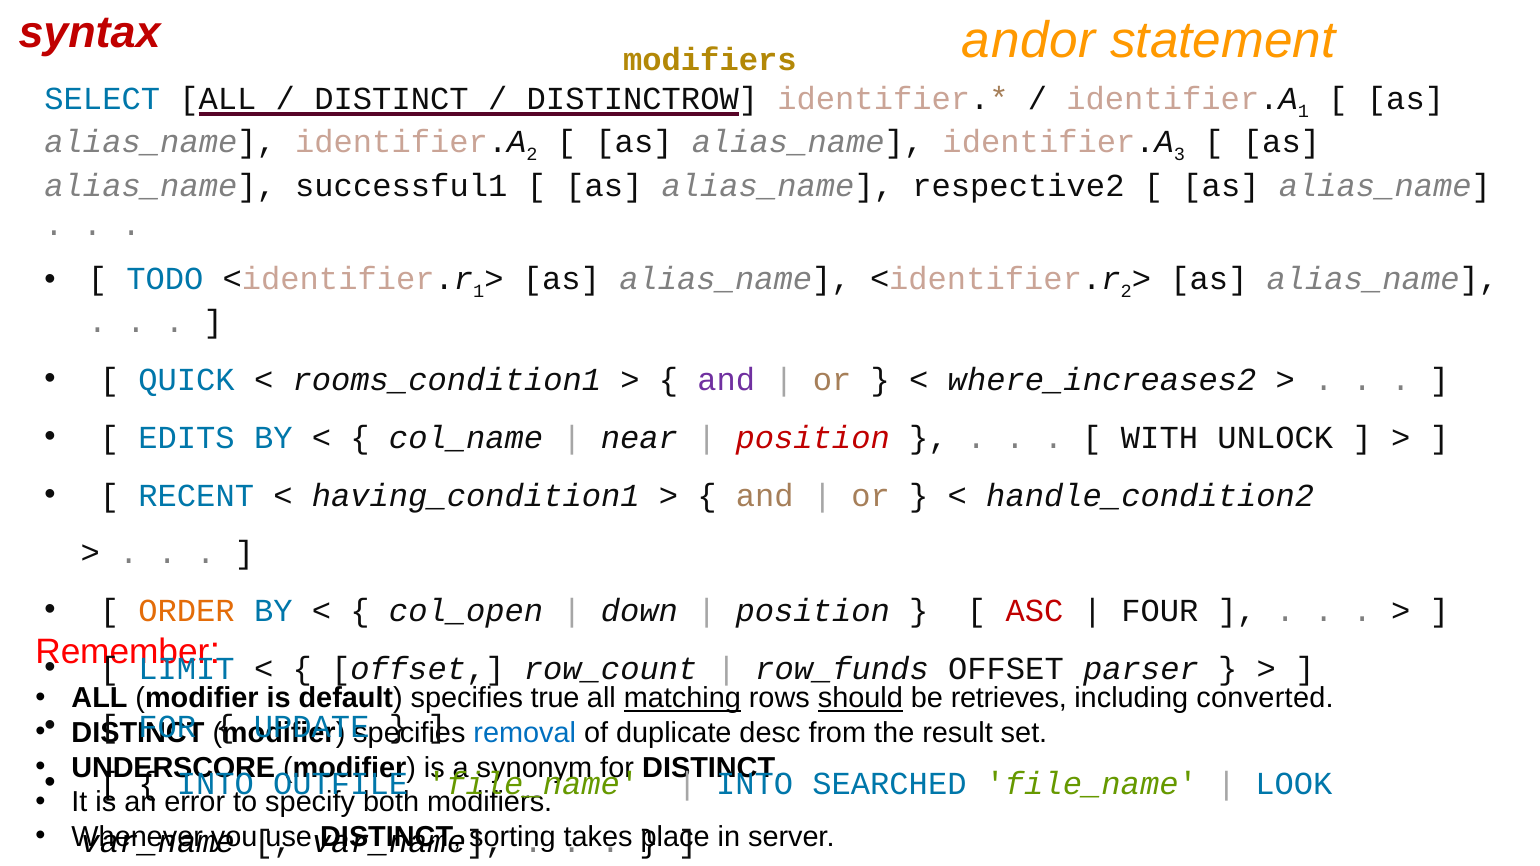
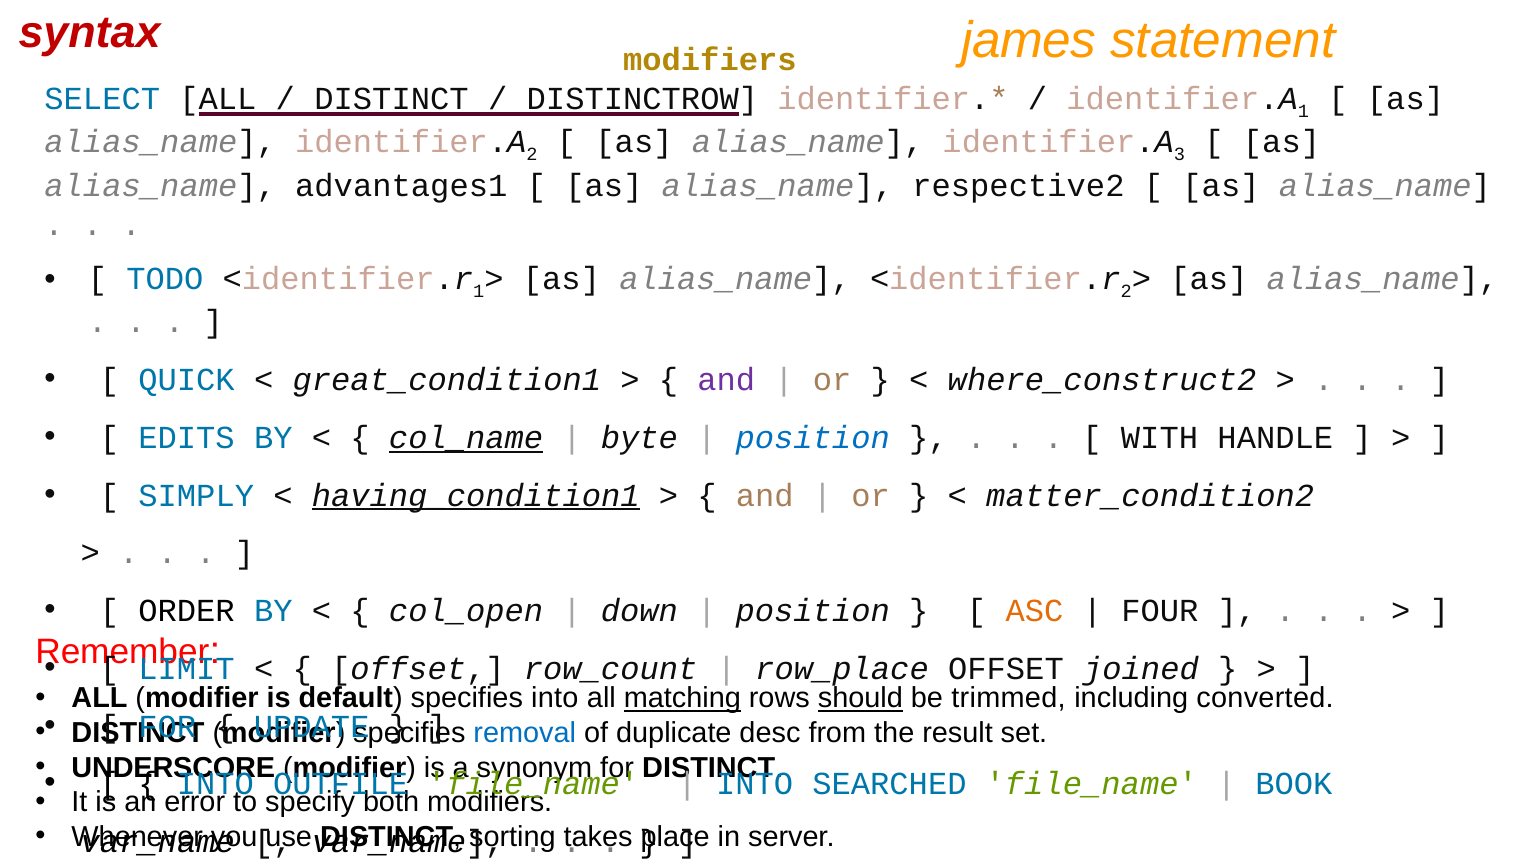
andor: andor -> james
successful1: successful1 -> advantages1
rooms_condition1: rooms_condition1 -> great_condition1
where_increases2: where_increases2 -> where_construct2
col_name underline: none -> present
near: near -> byte
position at (813, 438) colour: red -> blue
UNLOCK: UNLOCK -> HANDLE
RECENT: RECENT -> SIMPLY
having_condition1 underline: none -> present
handle_condition2: handle_condition2 -> matter_condition2
ORDER colour: orange -> black
ASC colour: red -> orange
row_funds: row_funds -> row_place
parser: parser -> joined
specifies true: true -> into
retrieves: retrieves -> trimmed
LOOK: LOOK -> BOOK
